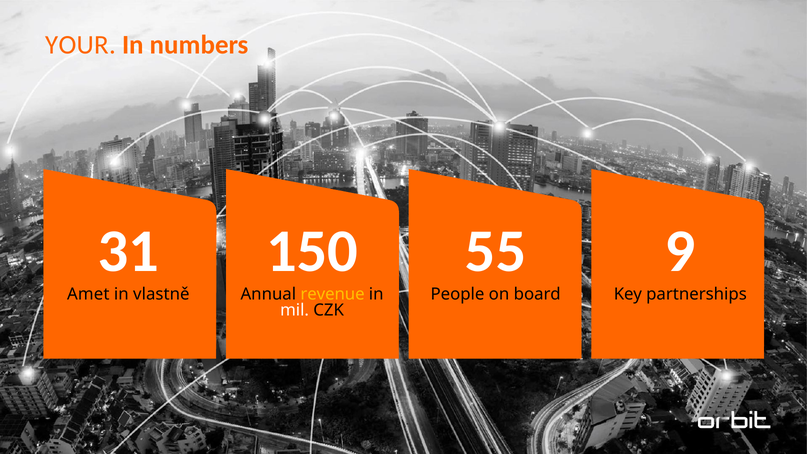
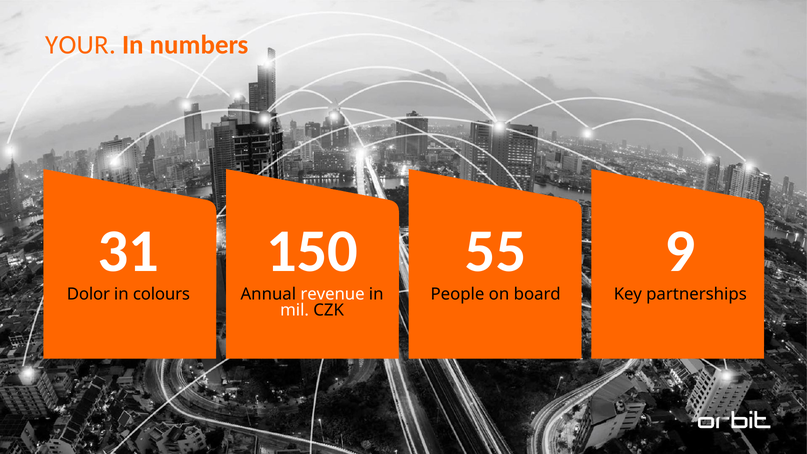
Amet: Amet -> Dolor
vlastně: vlastně -> colours
revenue colour: yellow -> white
